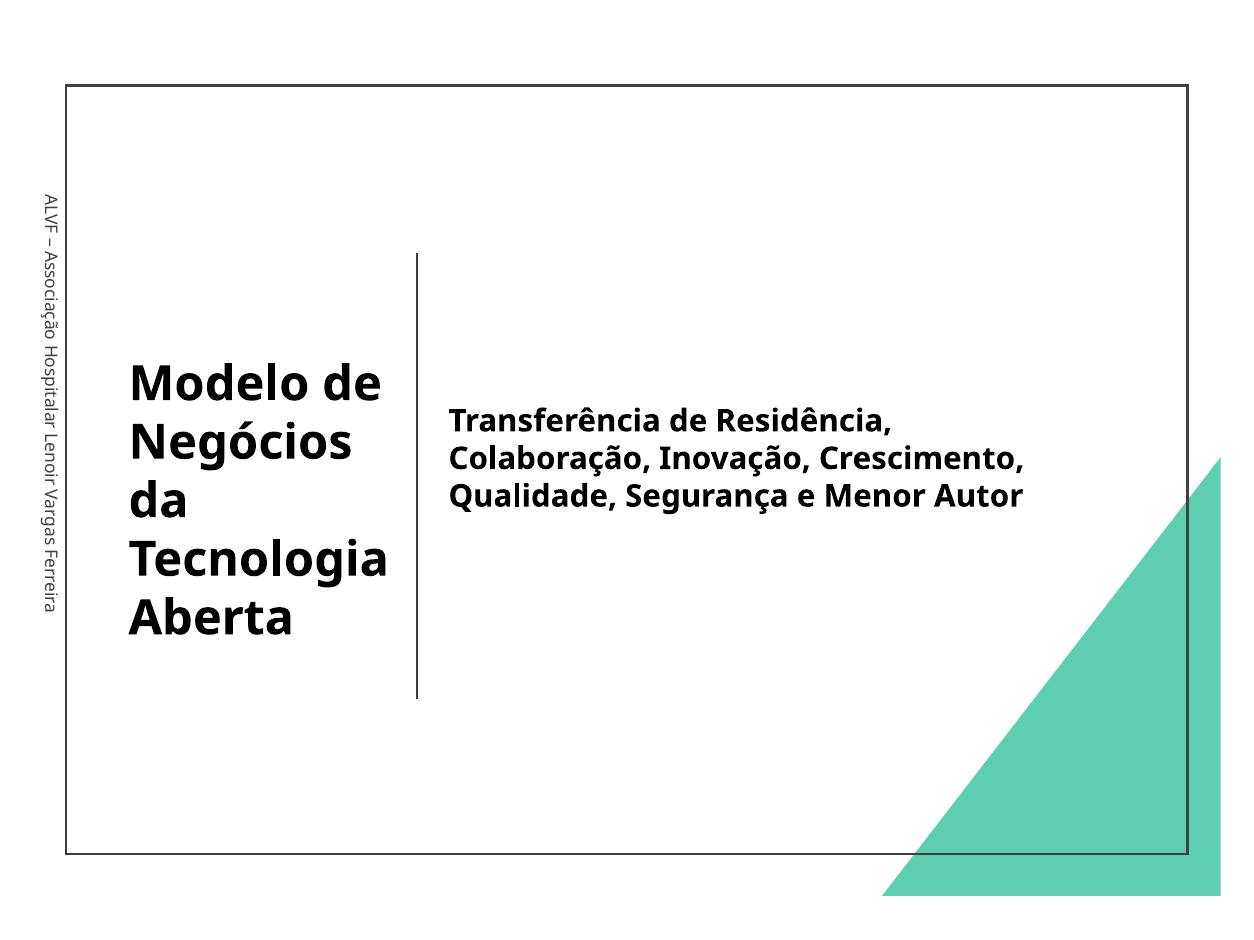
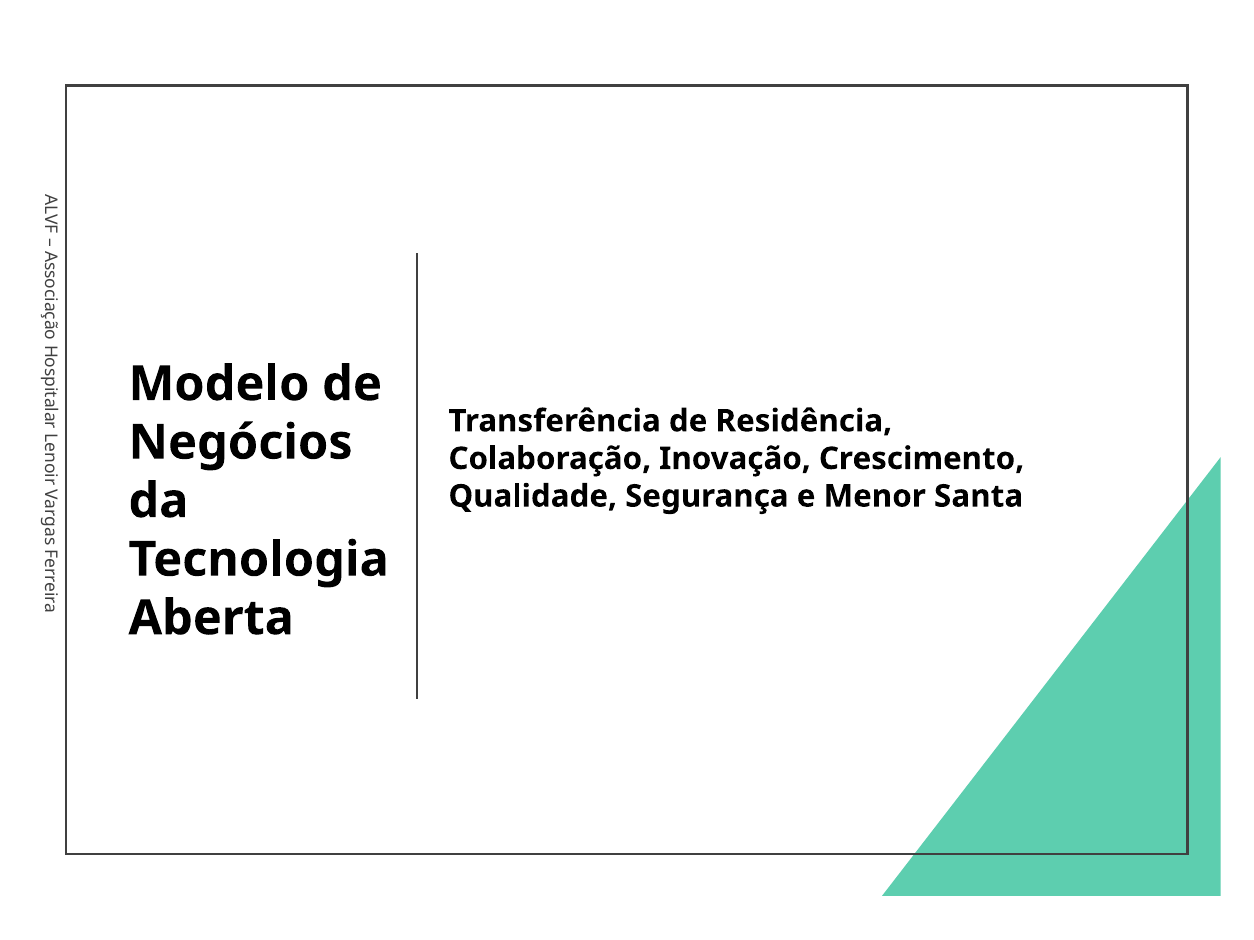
Autor: Autor -> Santa
